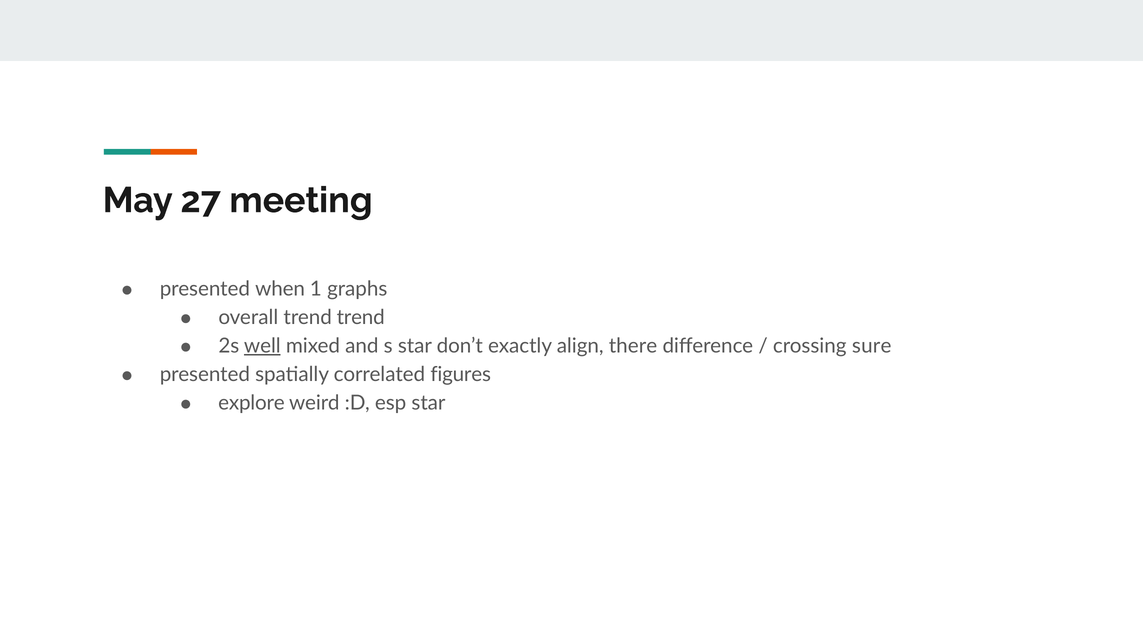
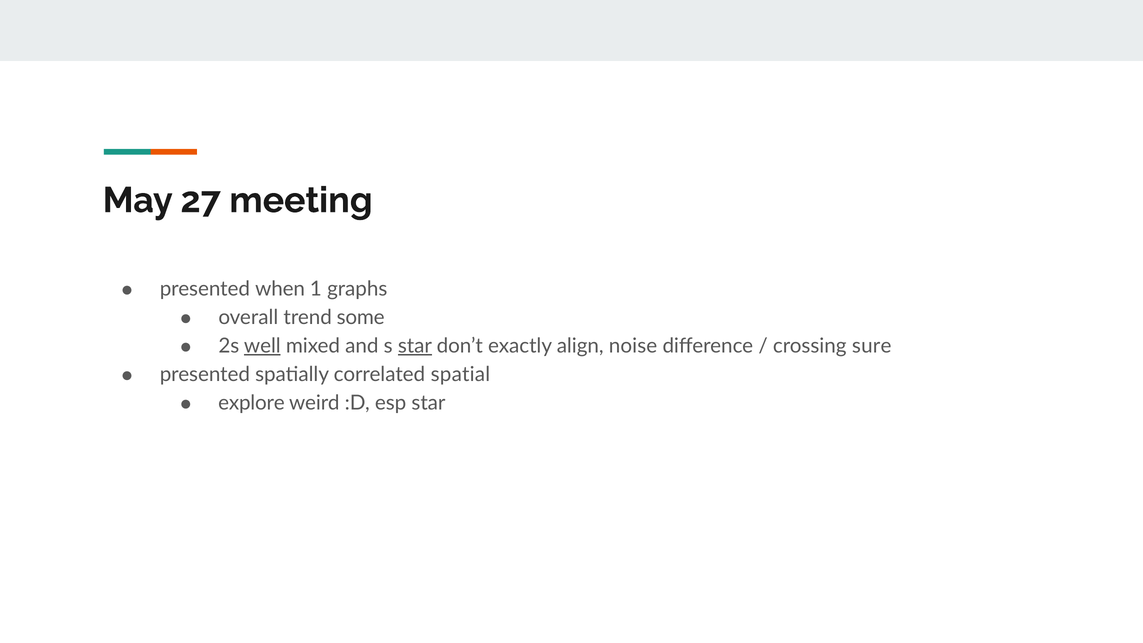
trend trend: trend -> some
star at (415, 346) underline: none -> present
there: there -> noise
figures: figures -> spatial
